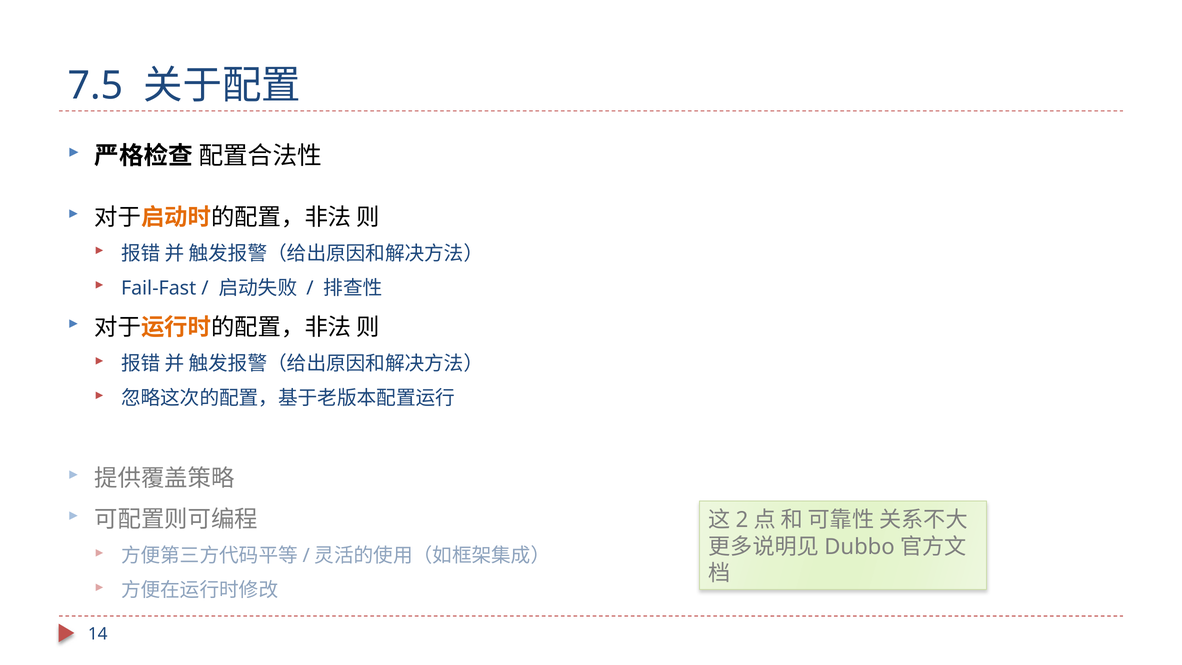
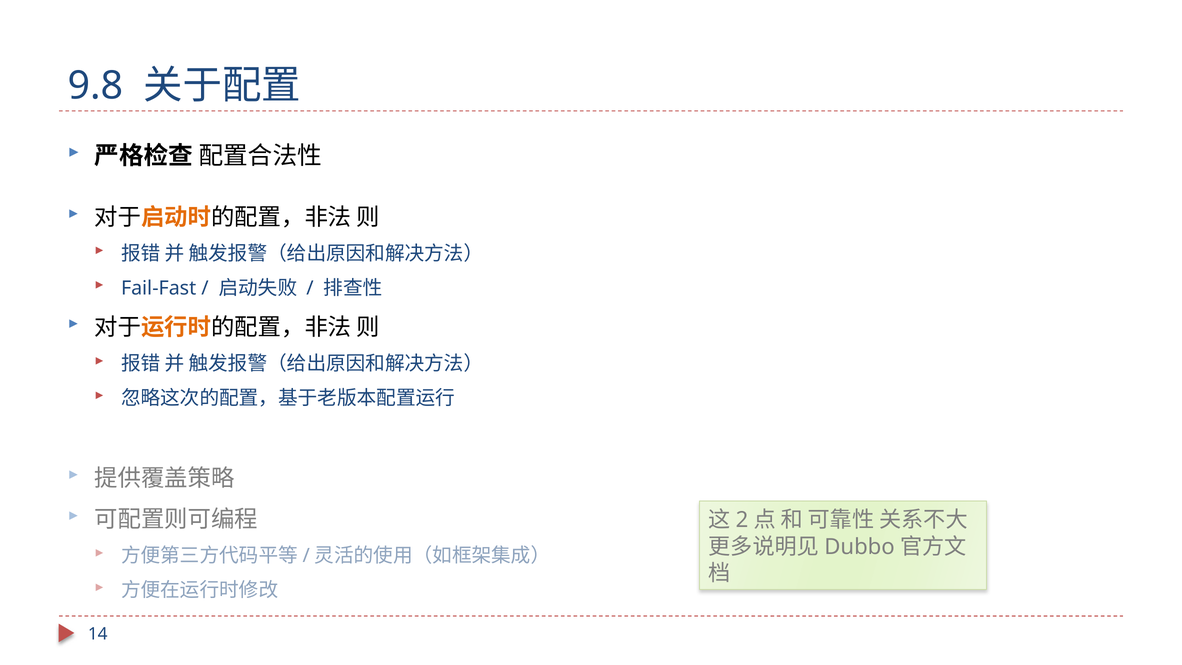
7.5: 7.5 -> 9.8
